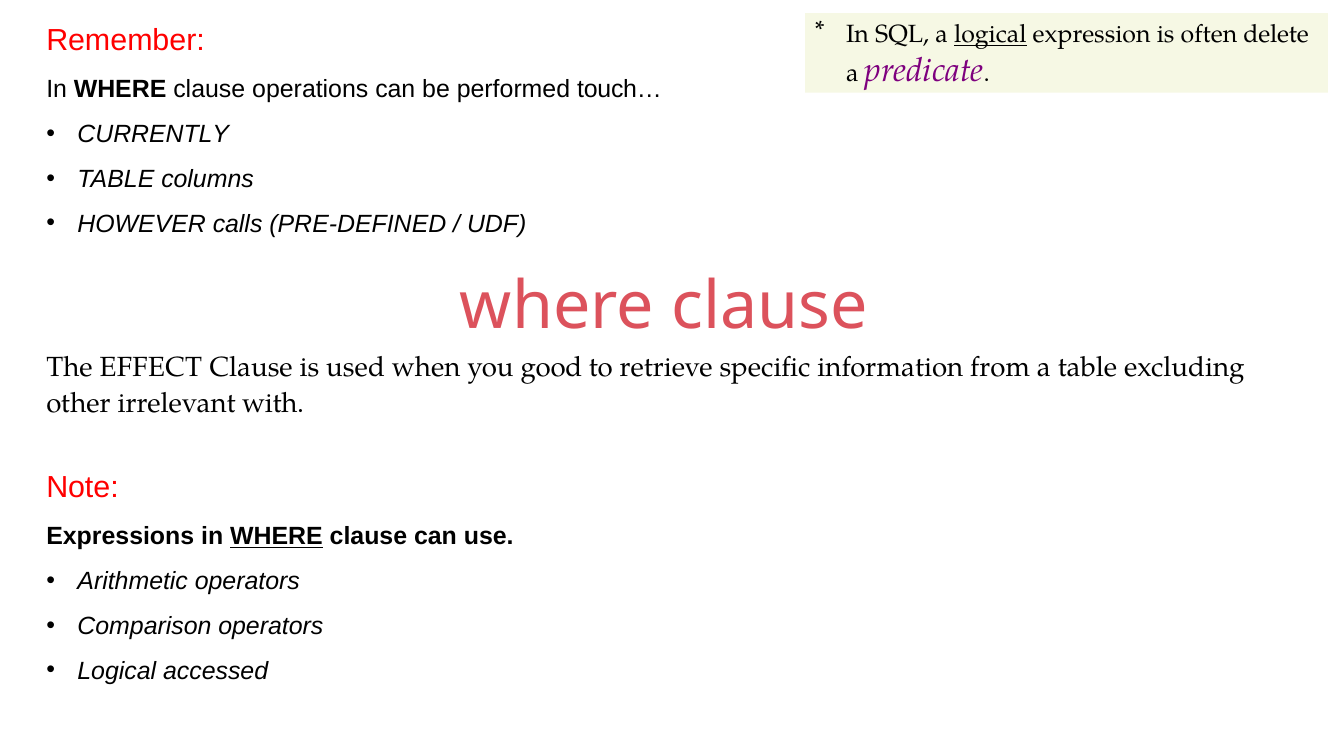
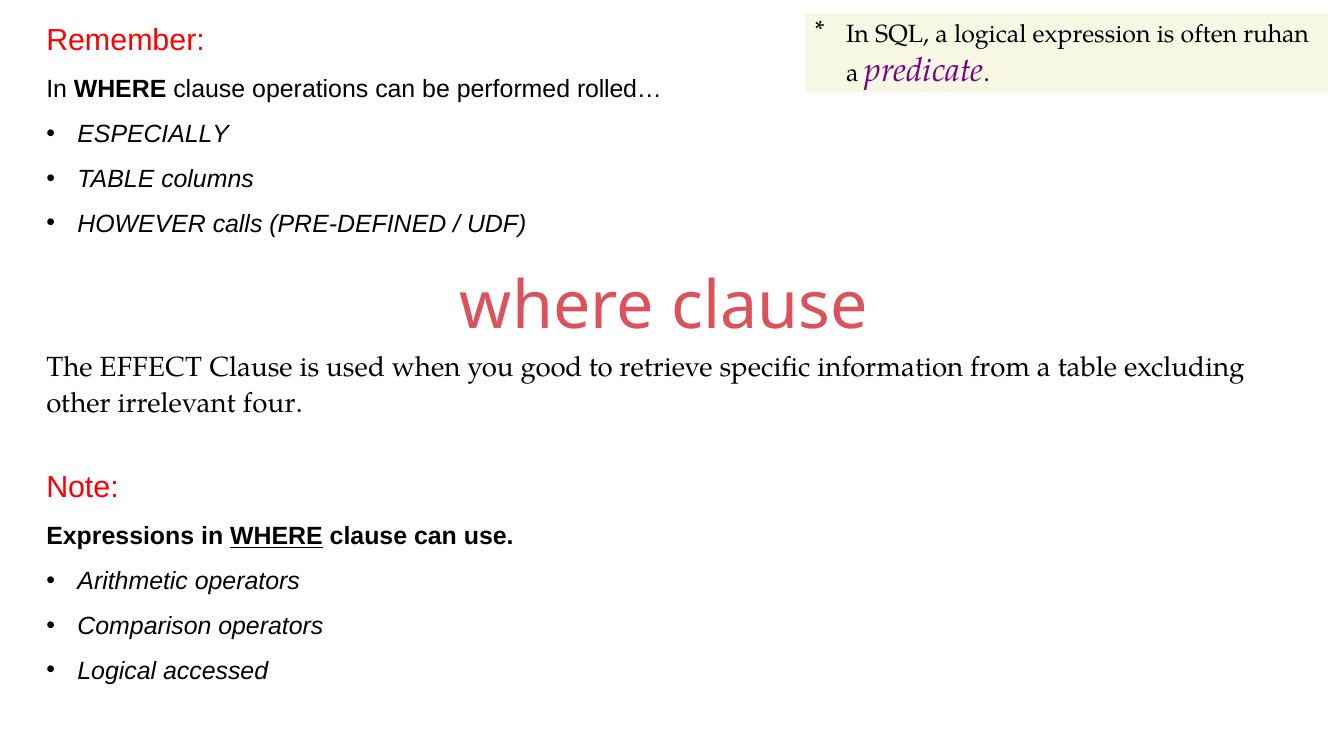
logical at (990, 35) underline: present -> none
delete: delete -> ruhan
touch…: touch… -> rolled…
CURRENTLY: CURRENTLY -> ESPECIALLY
with: with -> four
